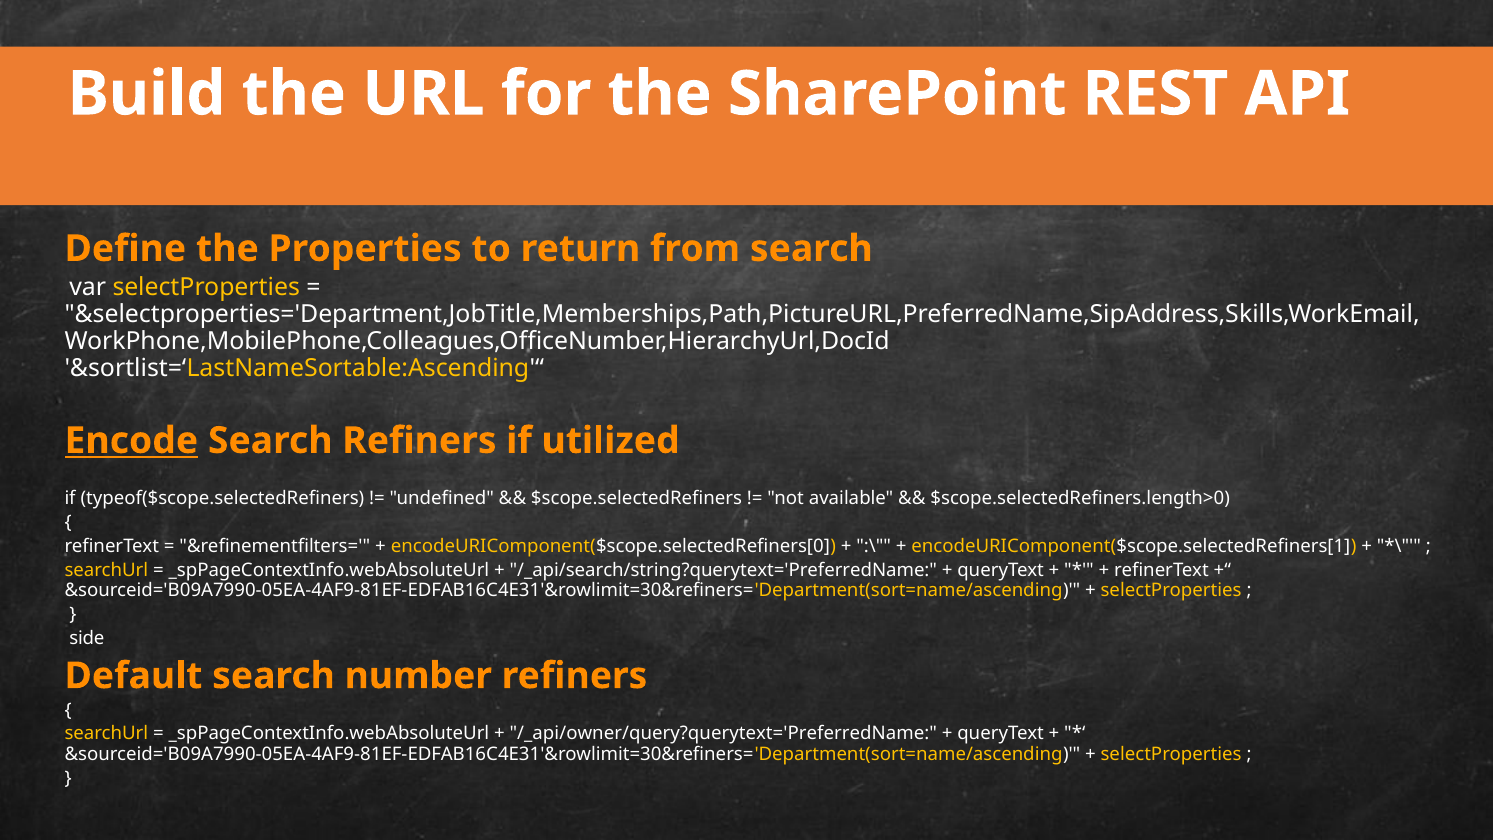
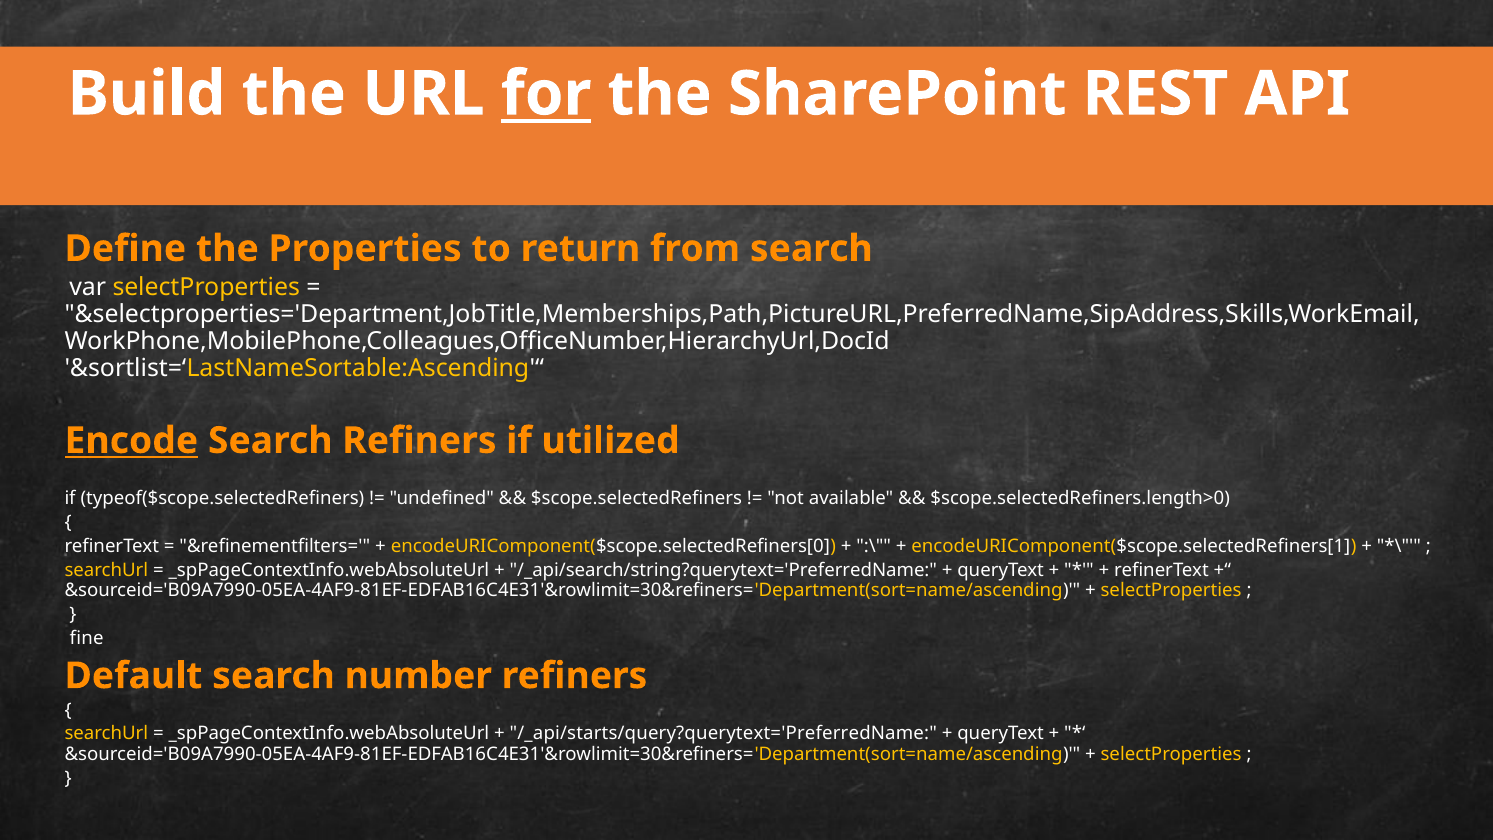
for underline: none -> present
side: side -> fine
/_api/owner/query?querytext='PreferredName: /_api/owner/query?querytext='PreferredName -> /_api/starts/query?querytext='PreferredName
